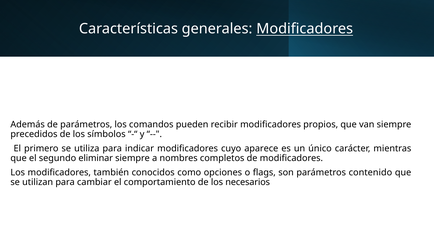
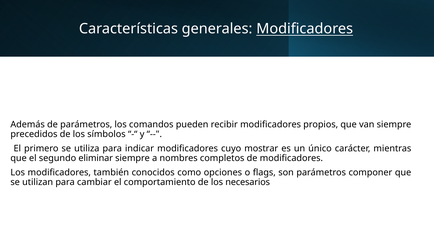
aparece: aparece -> mostrar
contenido: contenido -> componer
